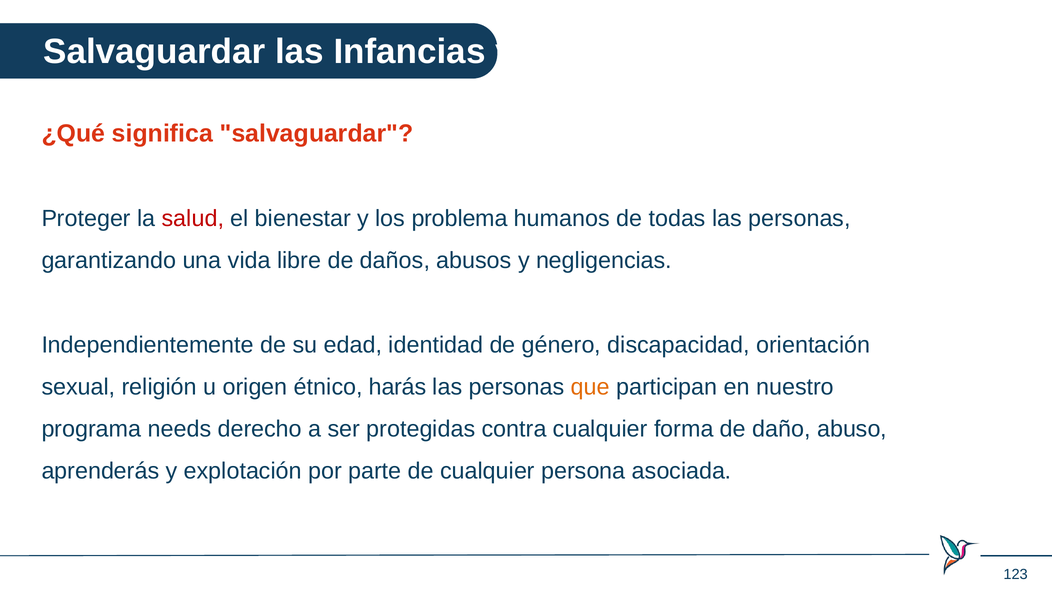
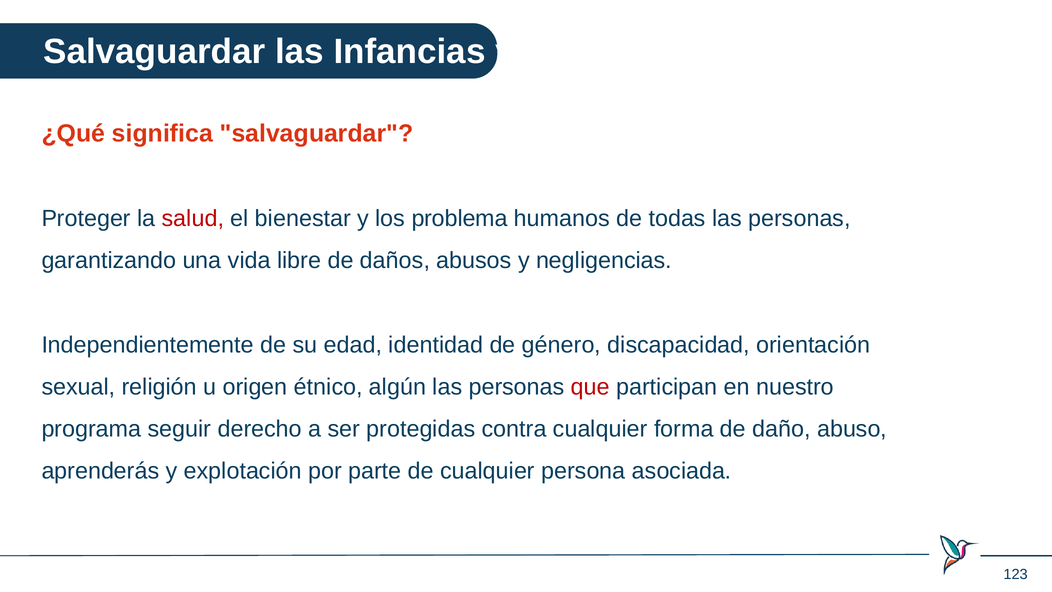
harás: harás -> algún
que colour: orange -> red
needs: needs -> seguir
